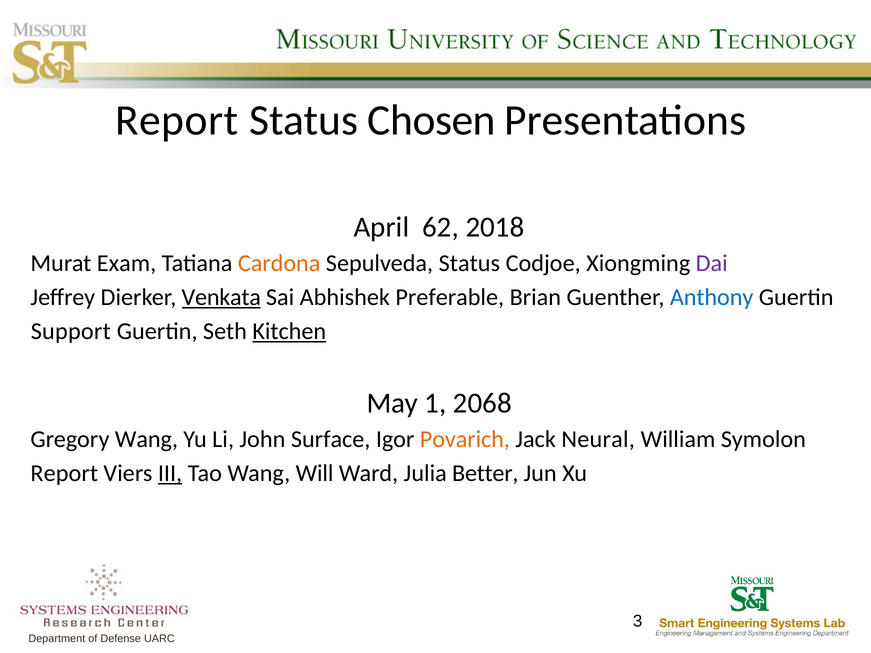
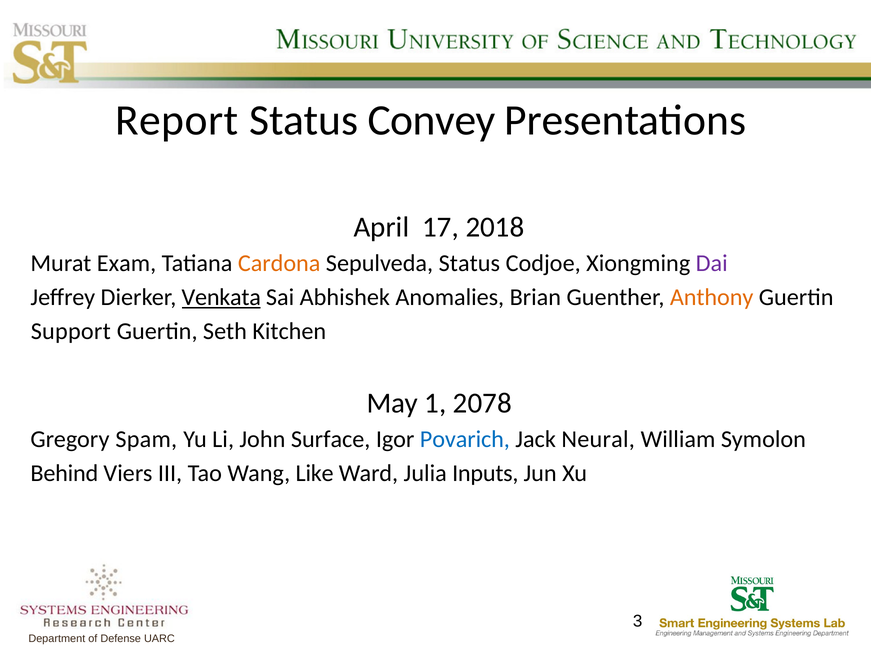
Chosen: Chosen -> Convey
62: 62 -> 17
Preferable: Preferable -> Anomalies
Anthony colour: blue -> orange
Kitchen underline: present -> none
2068: 2068 -> 2078
Gregory Wang: Wang -> Spam
Povarich colour: orange -> blue
Report at (64, 474): Report -> Behind
III underline: present -> none
Will: Will -> Like
Better: Better -> Inputs
